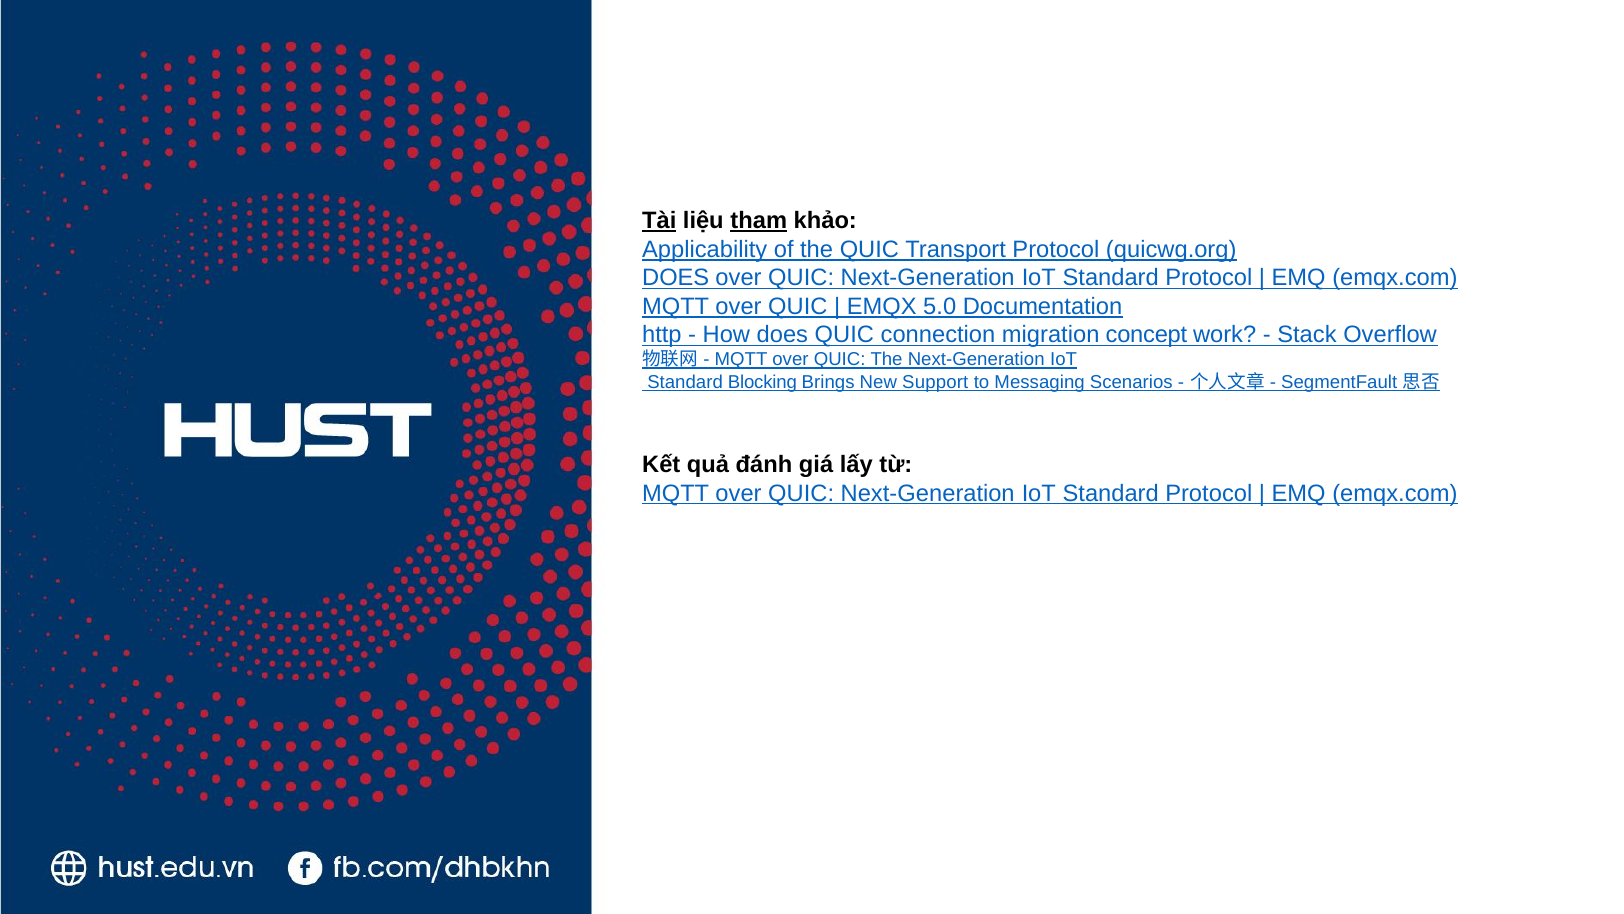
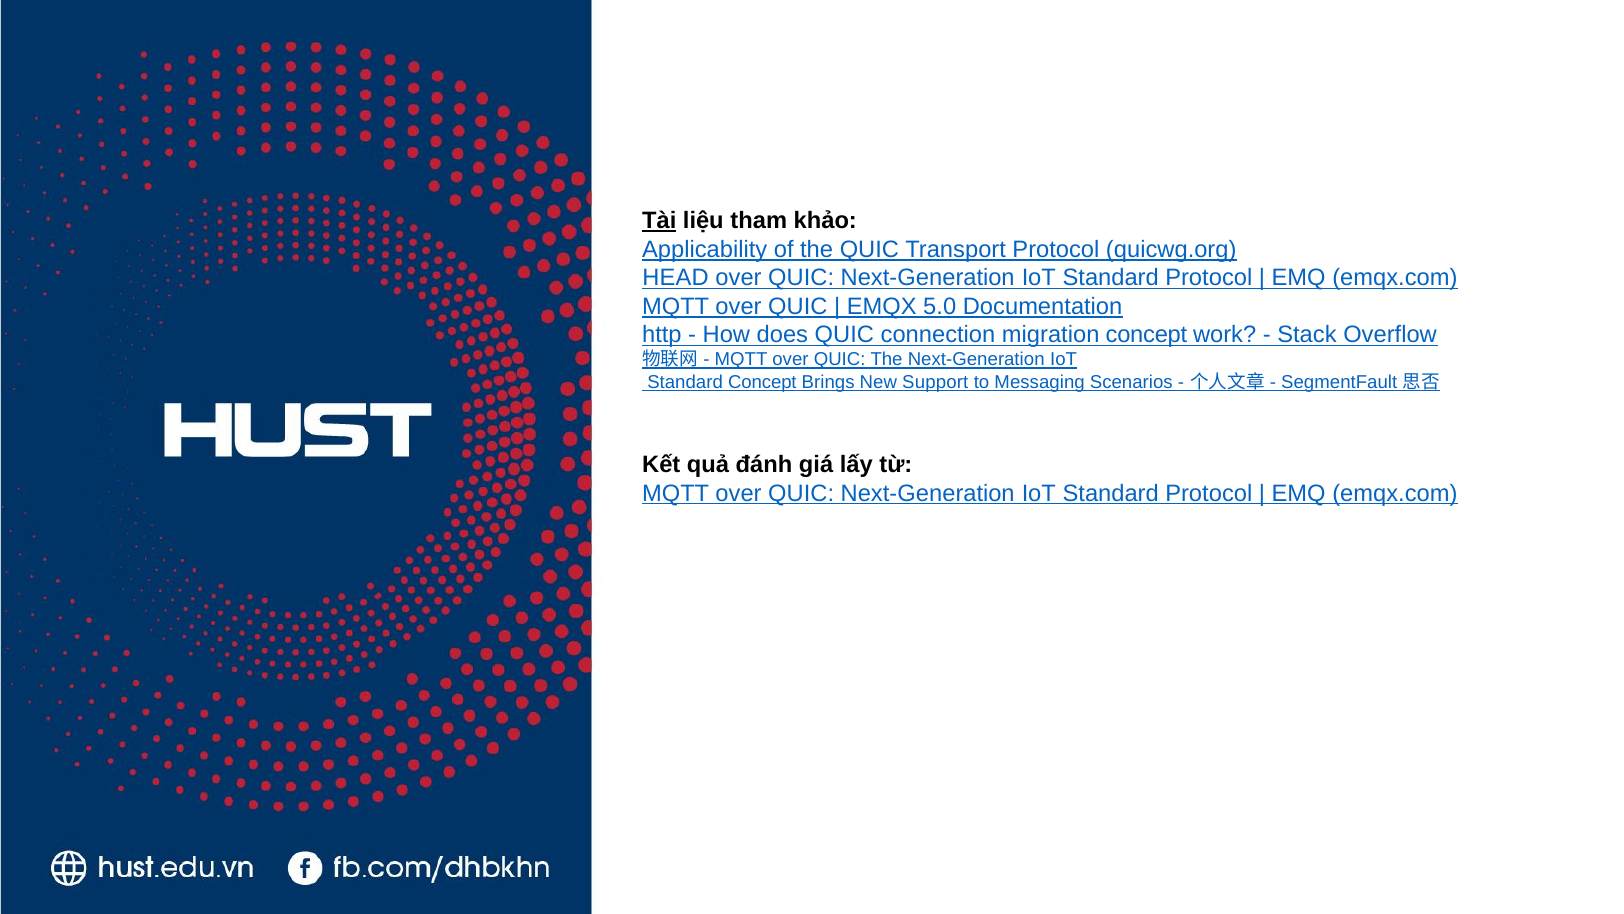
tham underline: present -> none
DOES at (676, 278): DOES -> HEAD
Standard Blocking: Blocking -> Concept
